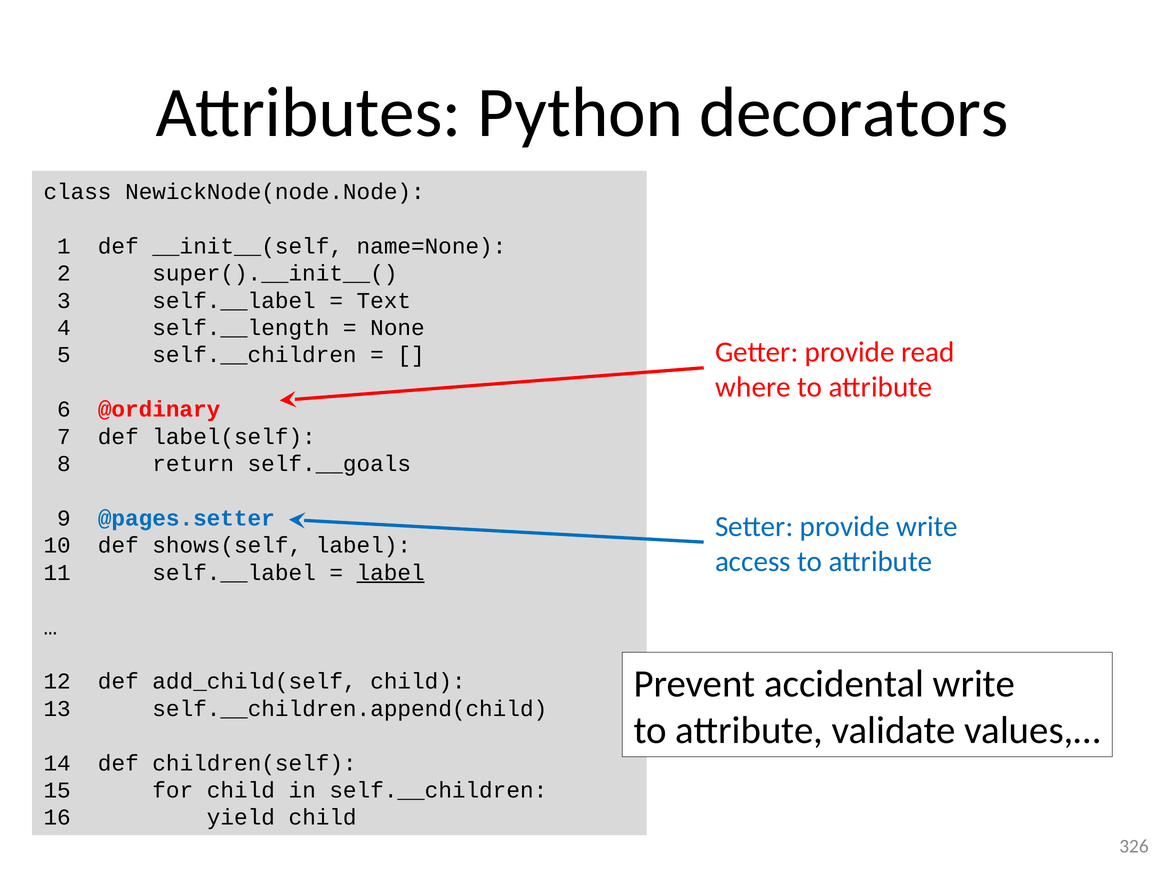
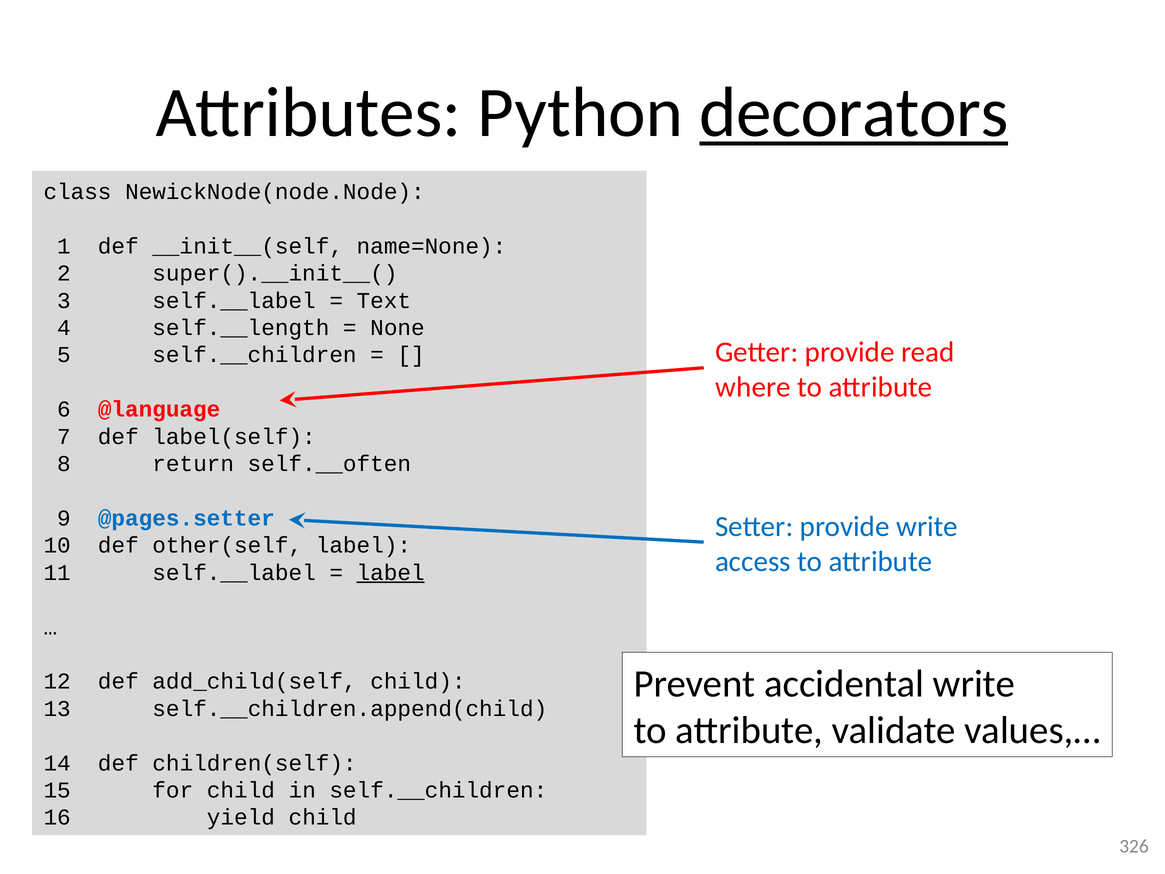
decorators underline: none -> present
@ordinary: @ordinary -> @language
self.__goals: self.__goals -> self.__often
shows(self: shows(self -> other(self
